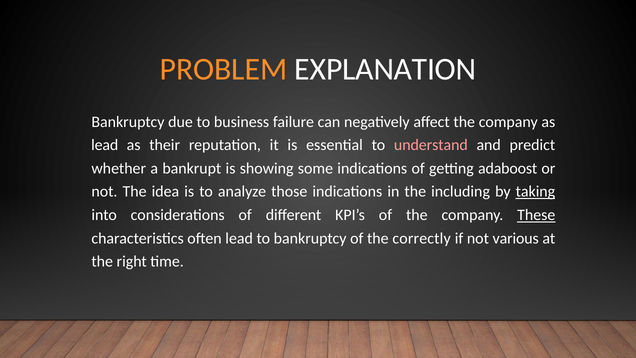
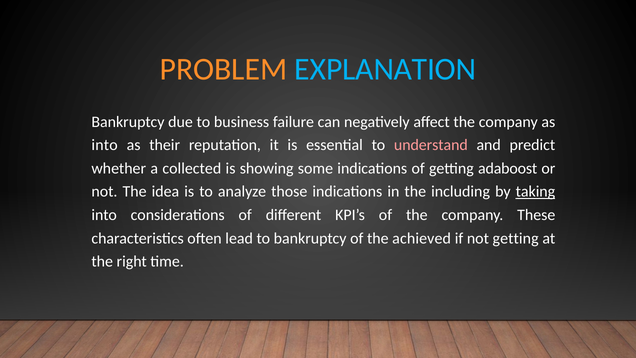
EXPLANATION colour: white -> light blue
lead at (105, 145): lead -> into
bankrupt: bankrupt -> collected
These underline: present -> none
correctly: correctly -> achieved
not various: various -> getting
